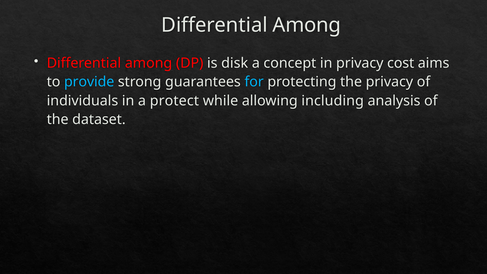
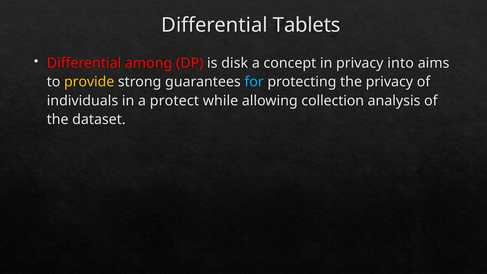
Among at (307, 25): Among -> Tablets
cost: cost -> into
provide colour: light blue -> yellow
including: including -> collection
